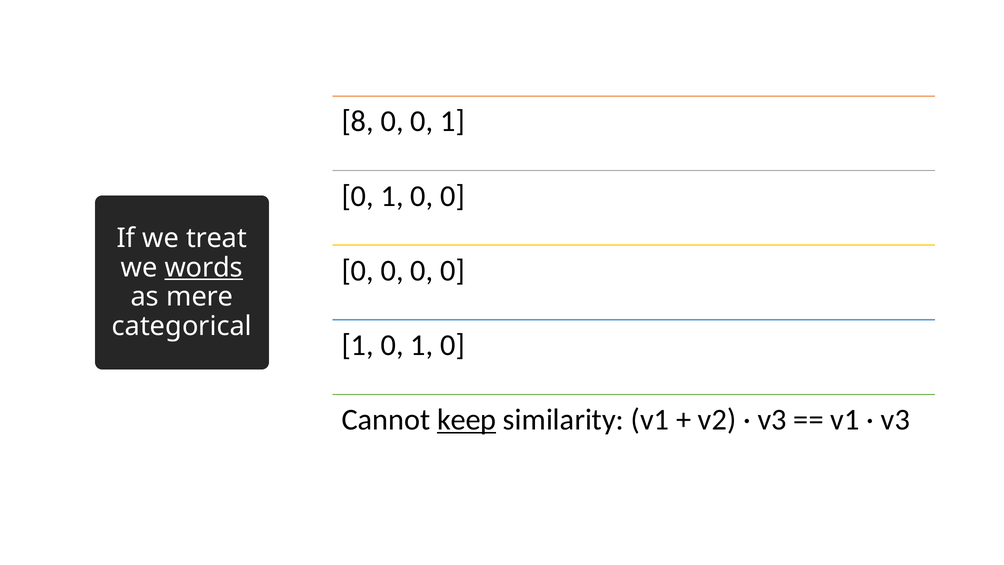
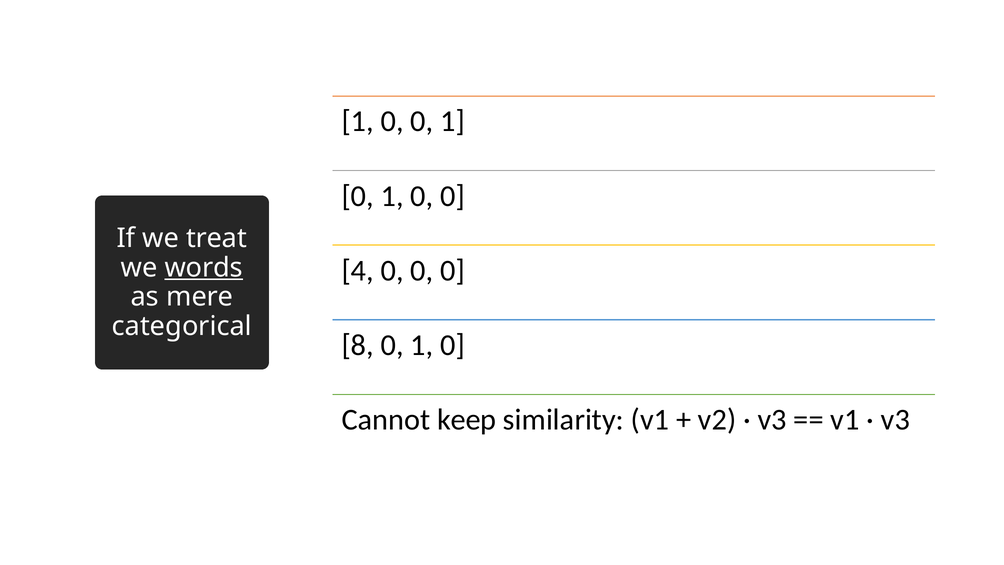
8 at (358, 121): 8 -> 1
0 at (358, 270): 0 -> 4
1 at (358, 345): 1 -> 8
keep underline: present -> none
